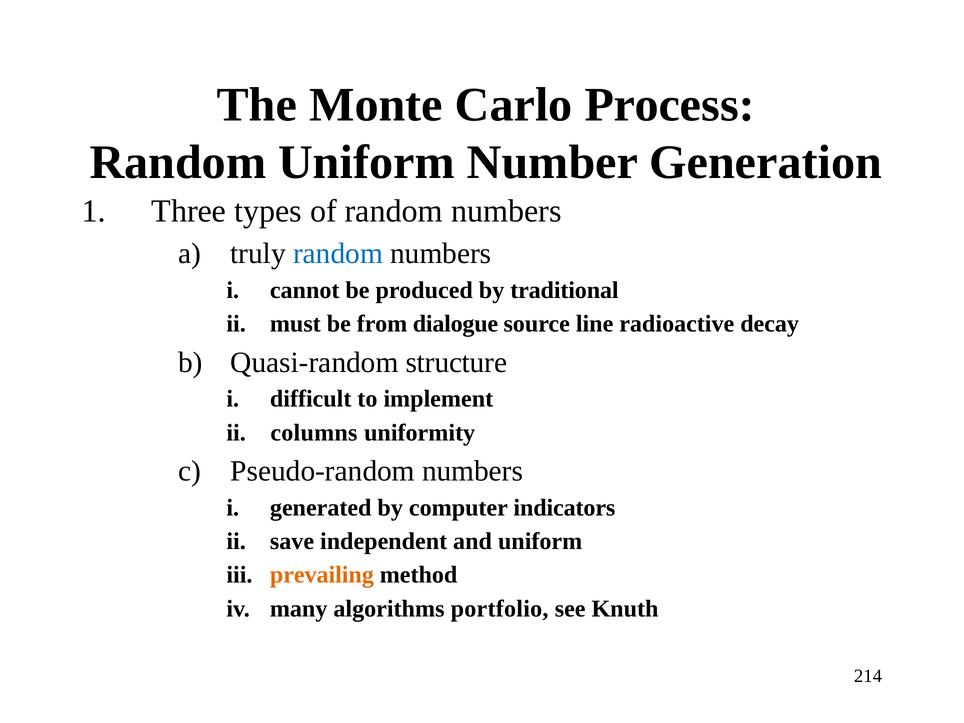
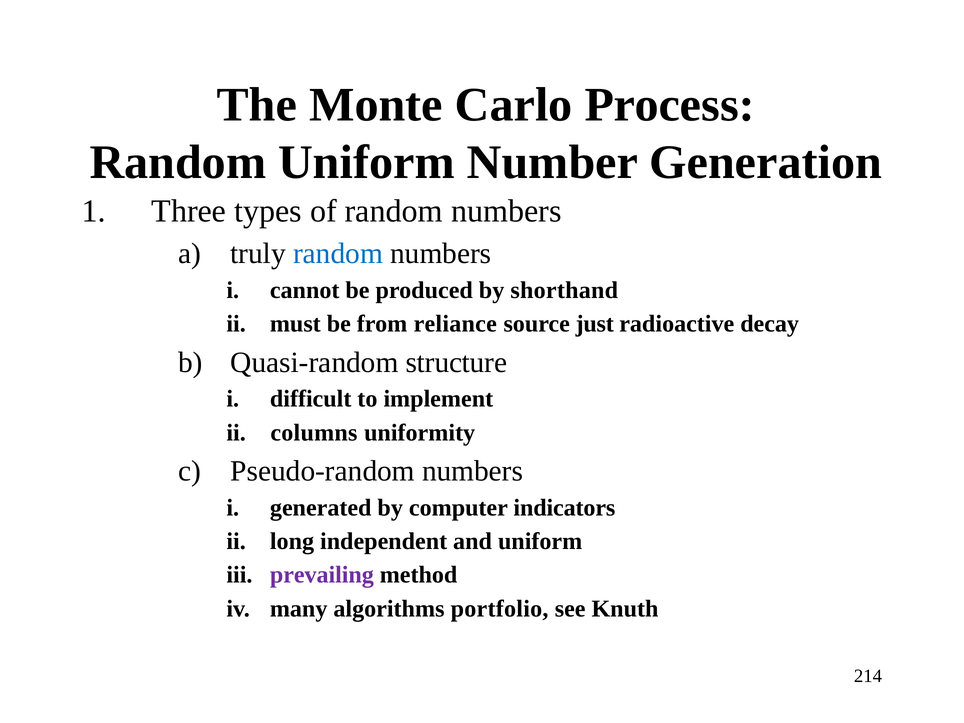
traditional: traditional -> shorthand
dialogue: dialogue -> reliance
line: line -> just
save: save -> long
prevailing colour: orange -> purple
